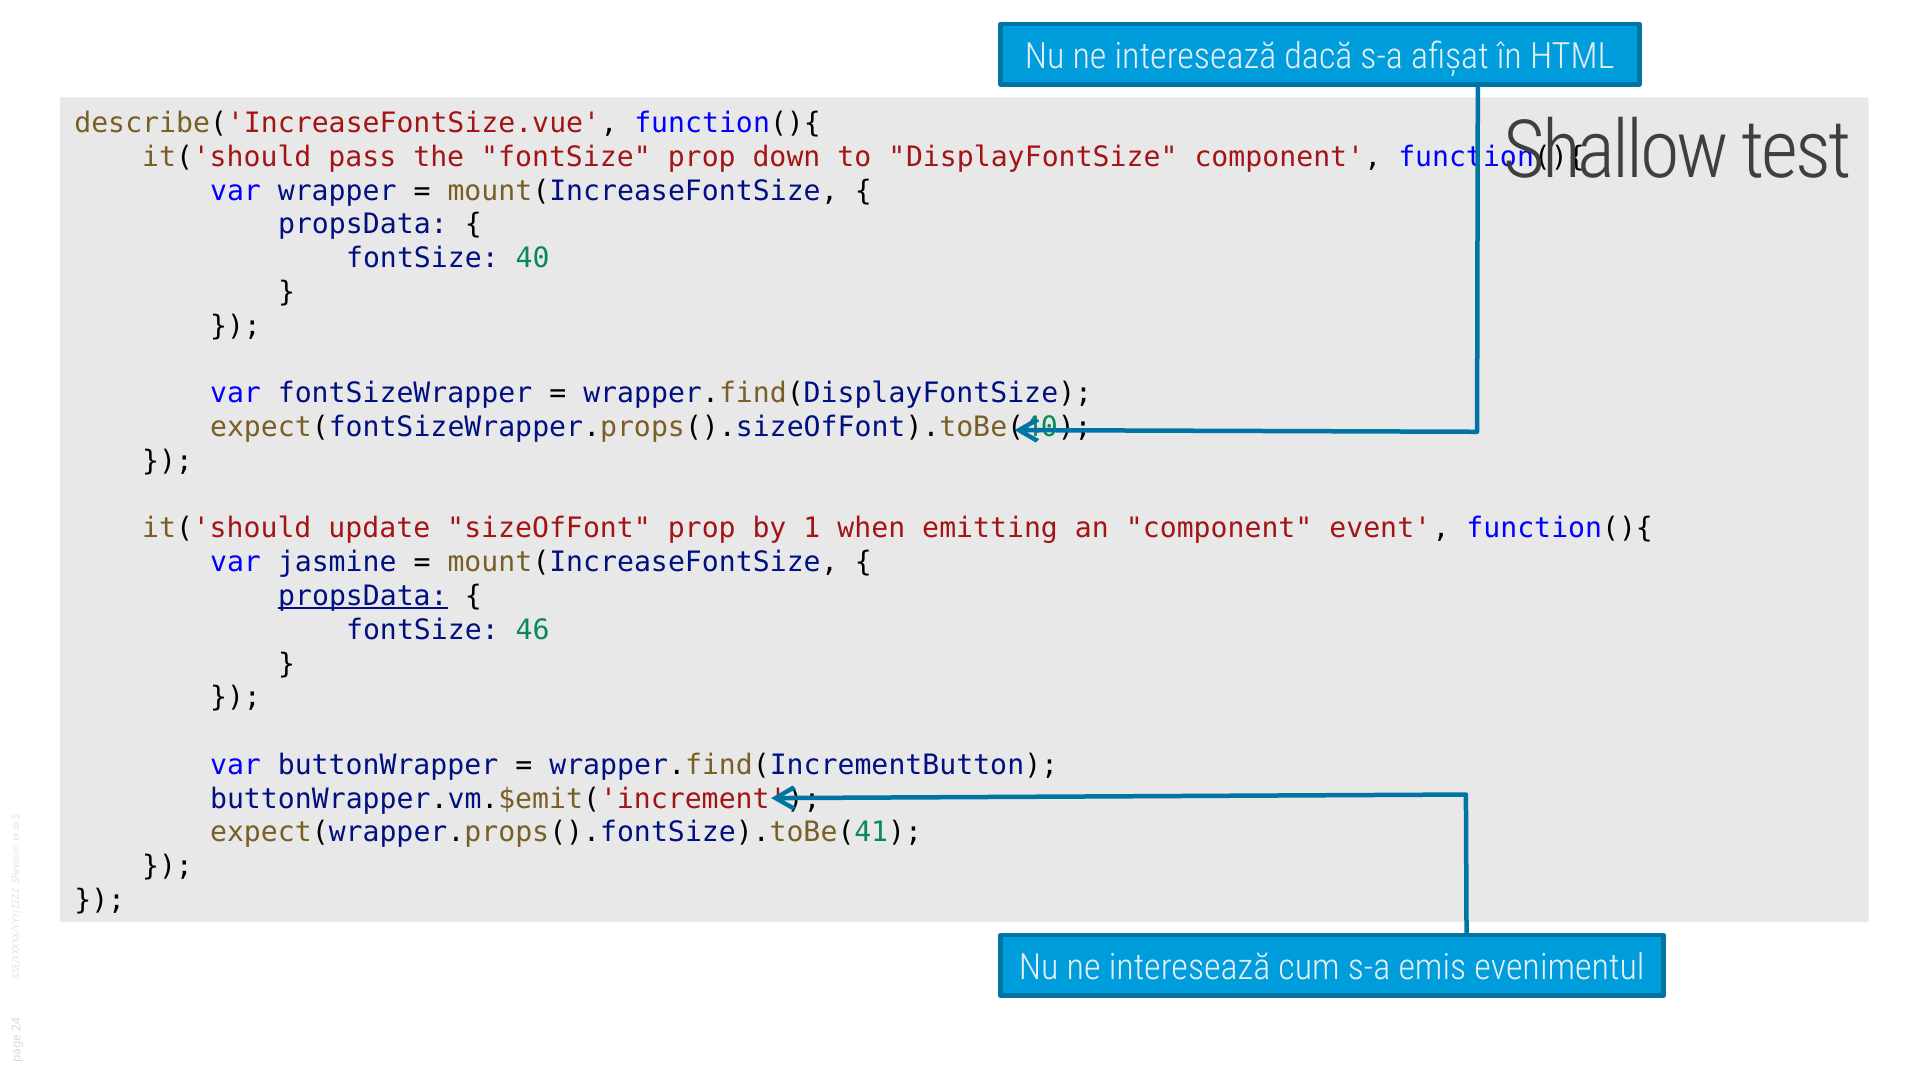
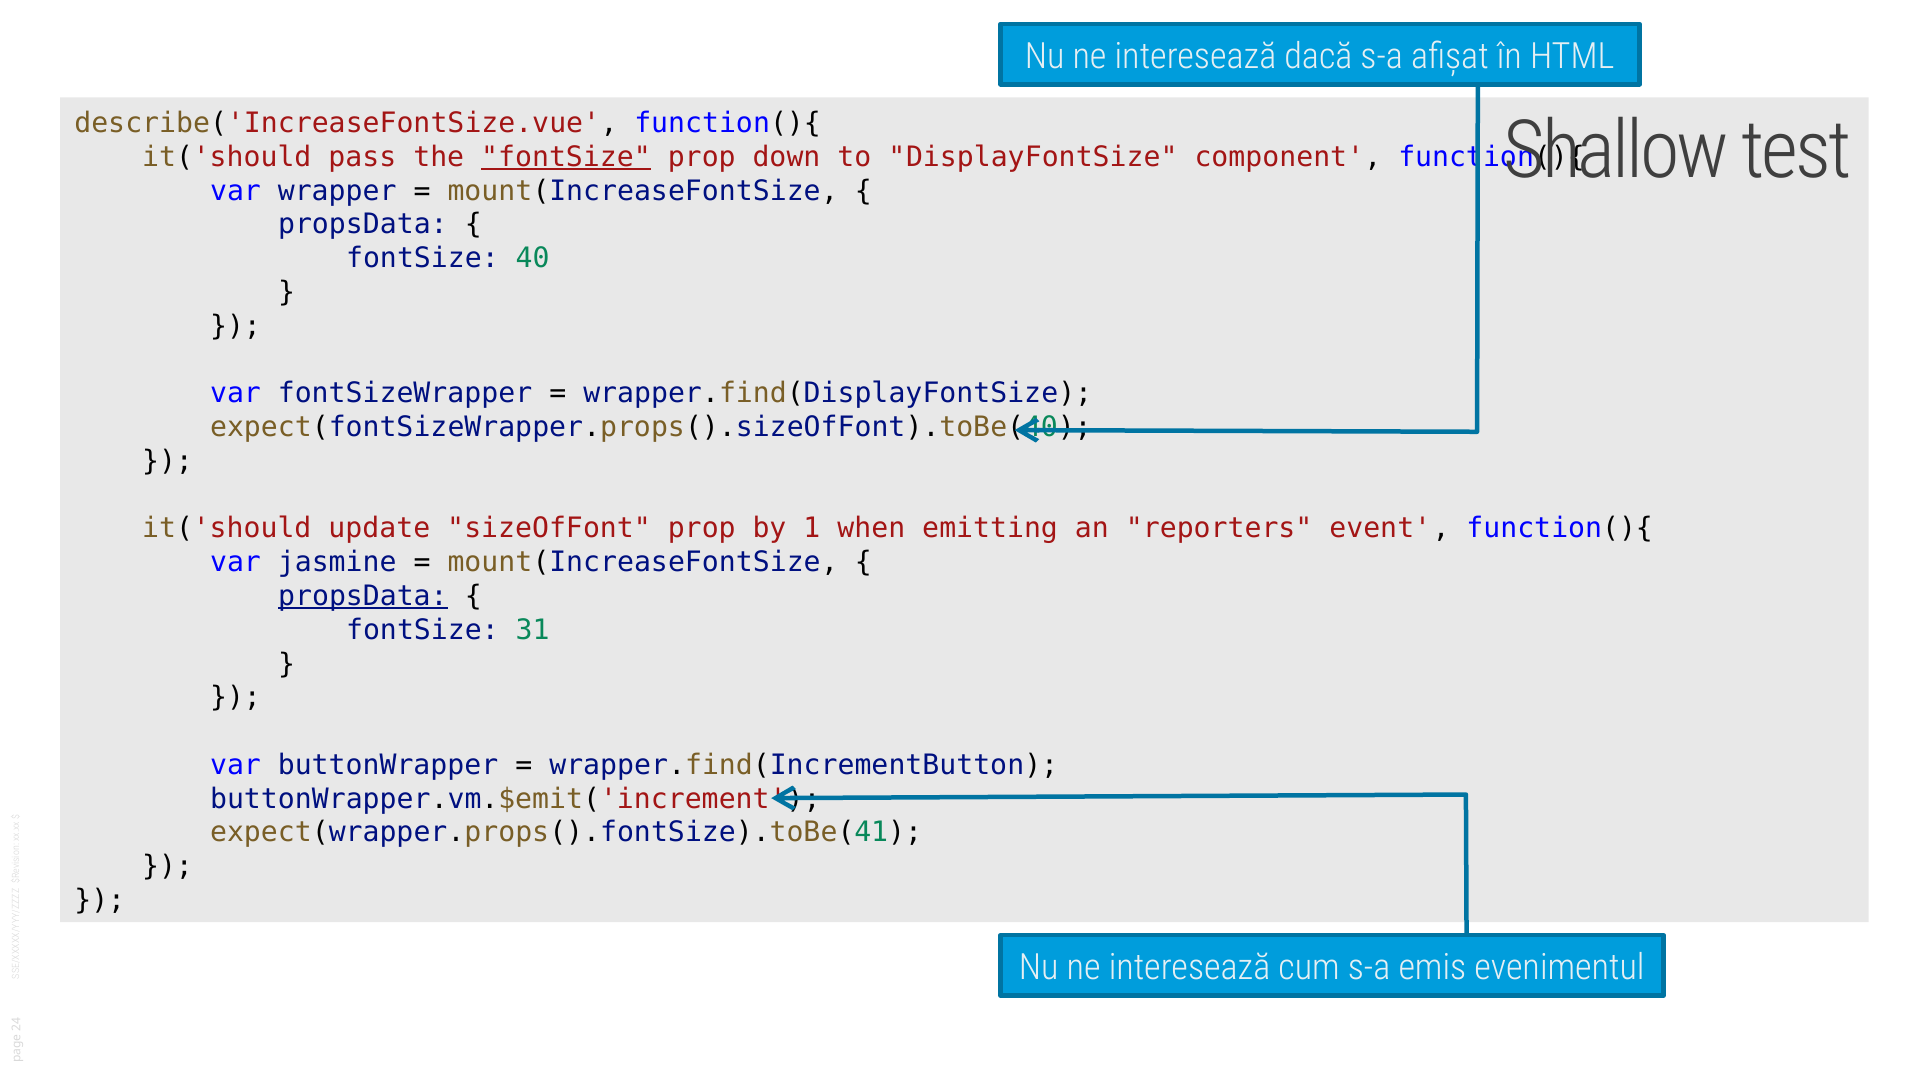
fontSize at (566, 157) underline: none -> present
an component: component -> reporters
46: 46 -> 31
